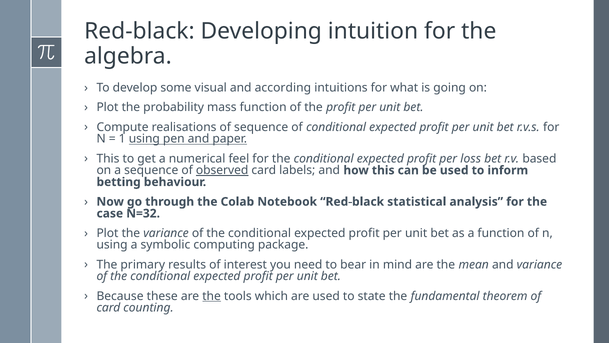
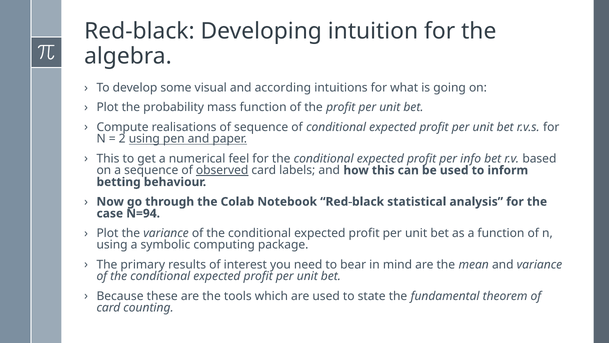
1: 1 -> 2
loss: loss -> info
N=32: N=32 -> N=94
the at (212, 296) underline: present -> none
